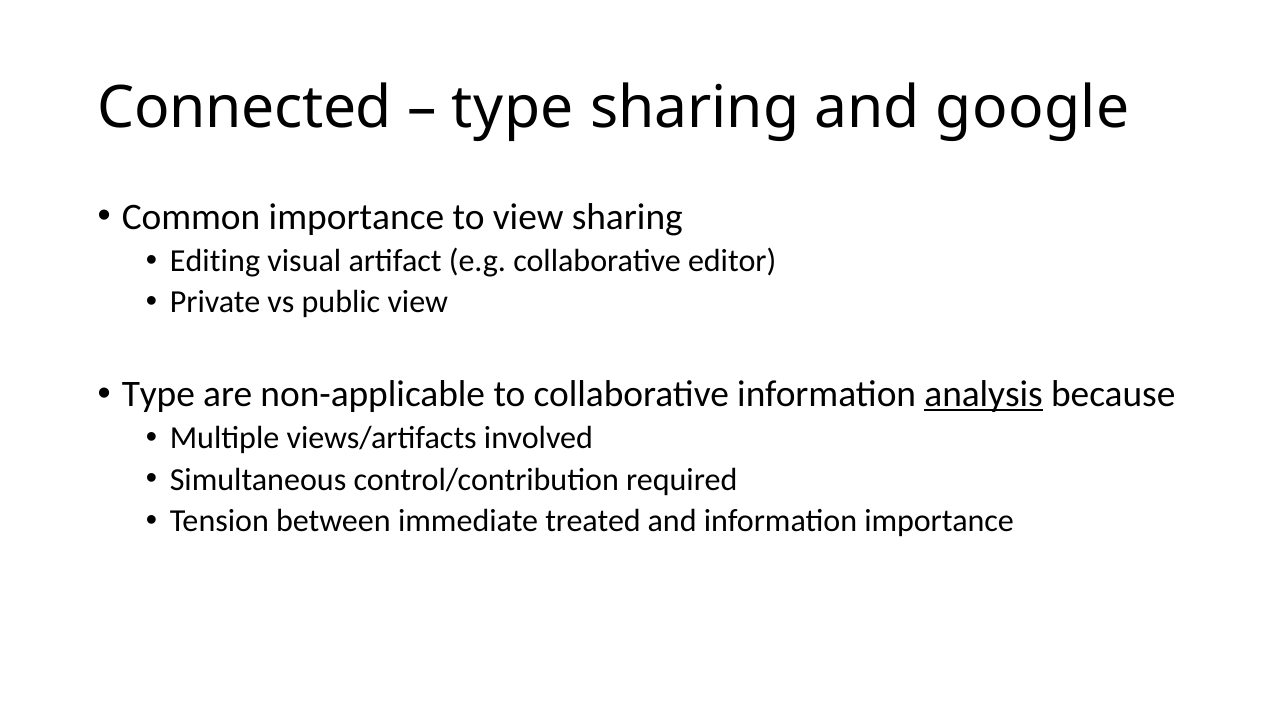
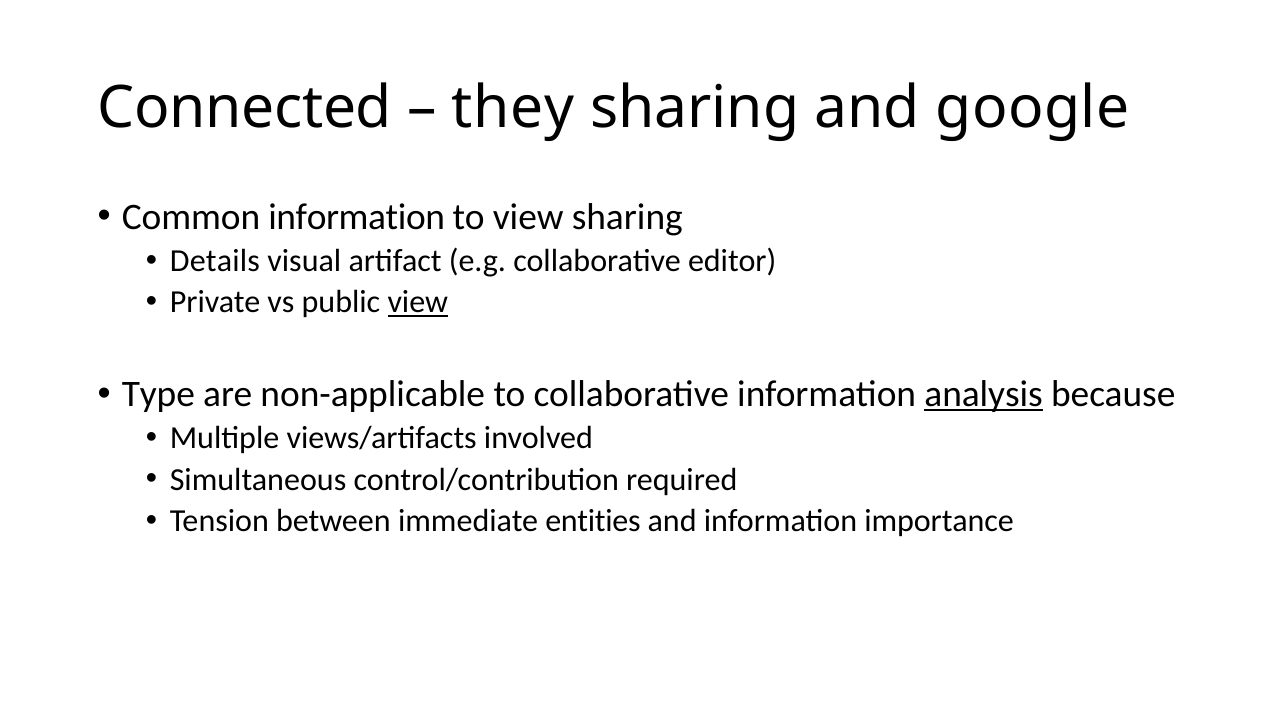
type at (513, 108): type -> they
Common importance: importance -> information
Editing: Editing -> Details
view at (418, 302) underline: none -> present
treated: treated -> entities
